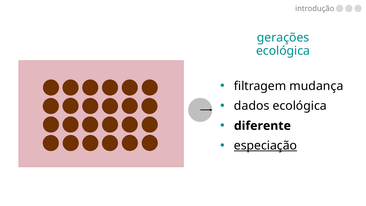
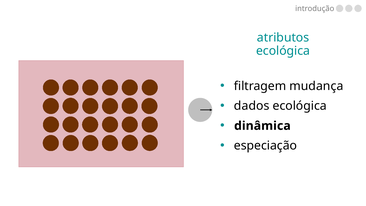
gerações: gerações -> atributos
diferente: diferente -> dinâmica
especiação underline: present -> none
